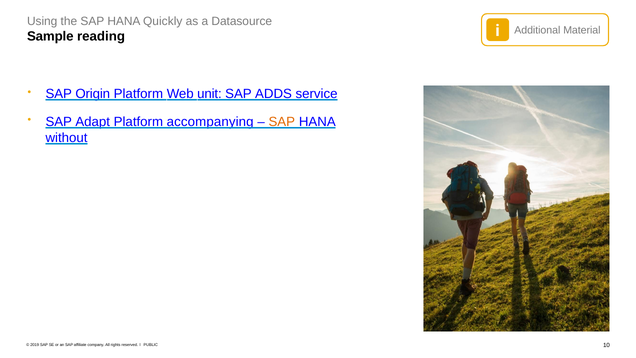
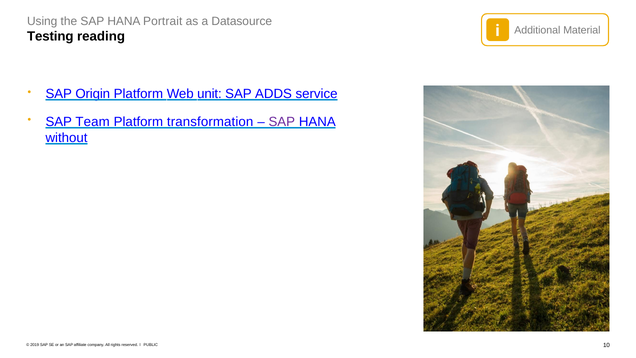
Quickly: Quickly -> Portrait
Sample: Sample -> Testing
Adapt: Adapt -> Team
accompanying: accompanying -> transformation
SAP at (282, 122) colour: orange -> purple
